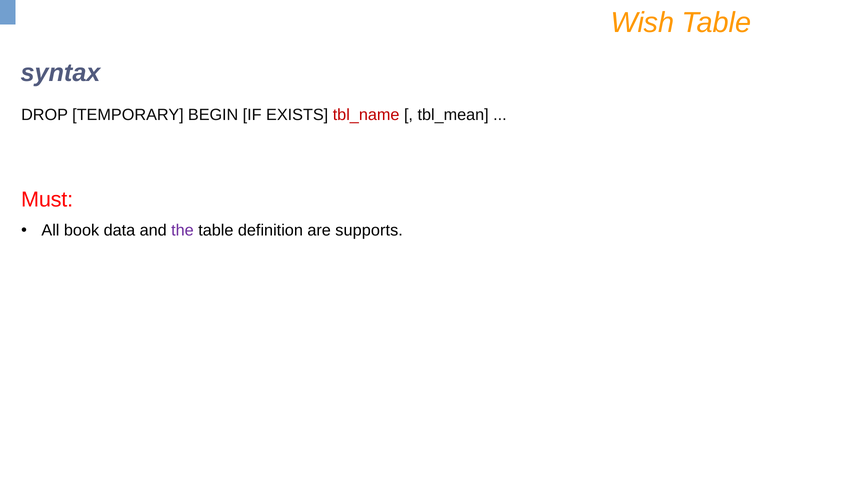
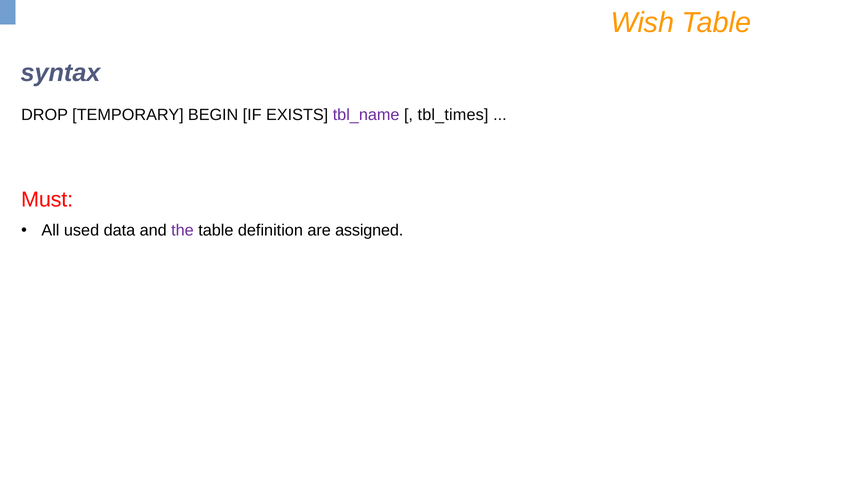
tbl_name colour: red -> purple
tbl_mean: tbl_mean -> tbl_times
book: book -> used
supports: supports -> assigned
